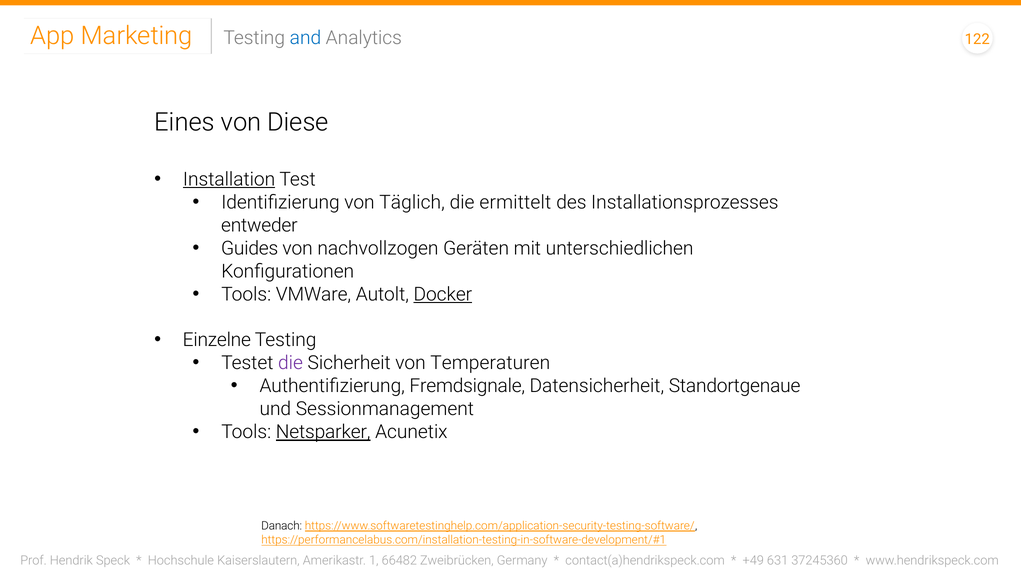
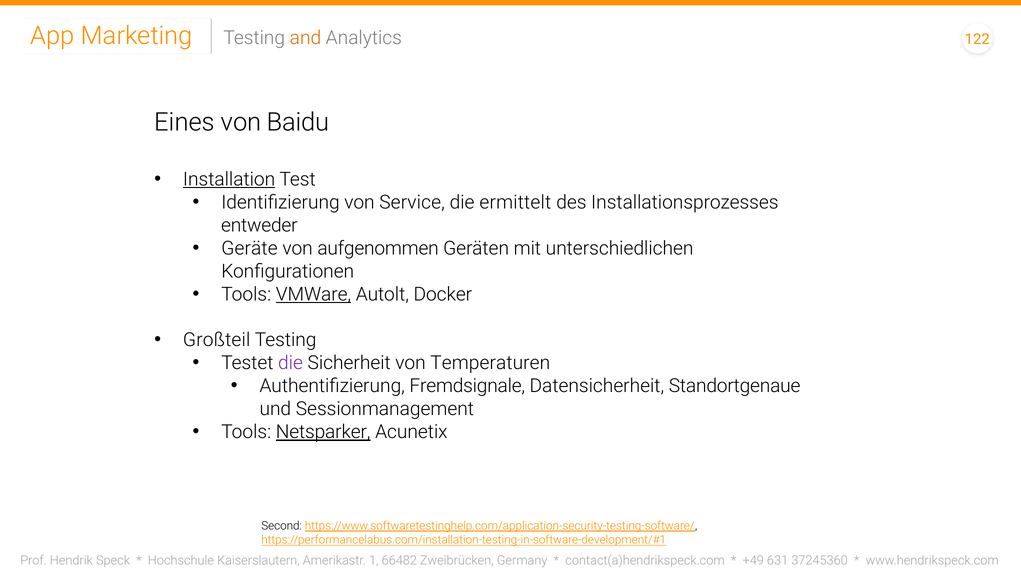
and colour: blue -> orange
Diese: Diese -> Baidu
Täglich: Täglich -> Service
Guides: Guides -> Geräte
nachvollzogen: nachvollzogen -> aufgenommen
VMWare underline: none -> present
Docker underline: present -> none
Einzelne: Einzelne -> Großteil
Danach: Danach -> Second
